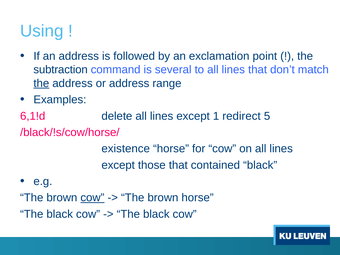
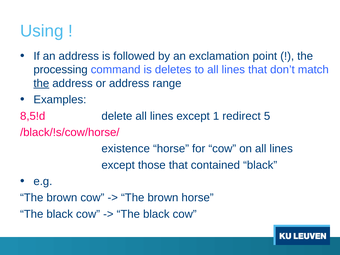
subtraction: subtraction -> processing
several: several -> deletes
6,1!d: 6,1!d -> 8,5!d
cow at (92, 198) underline: present -> none
